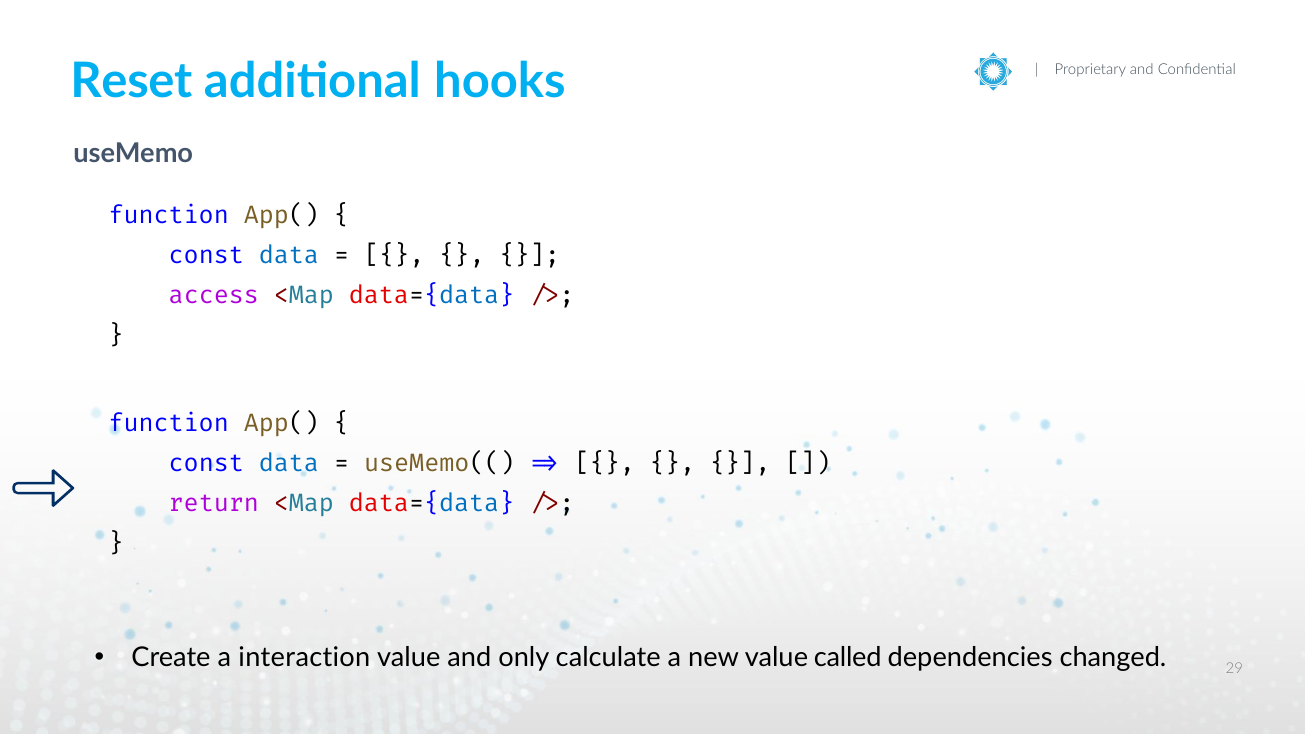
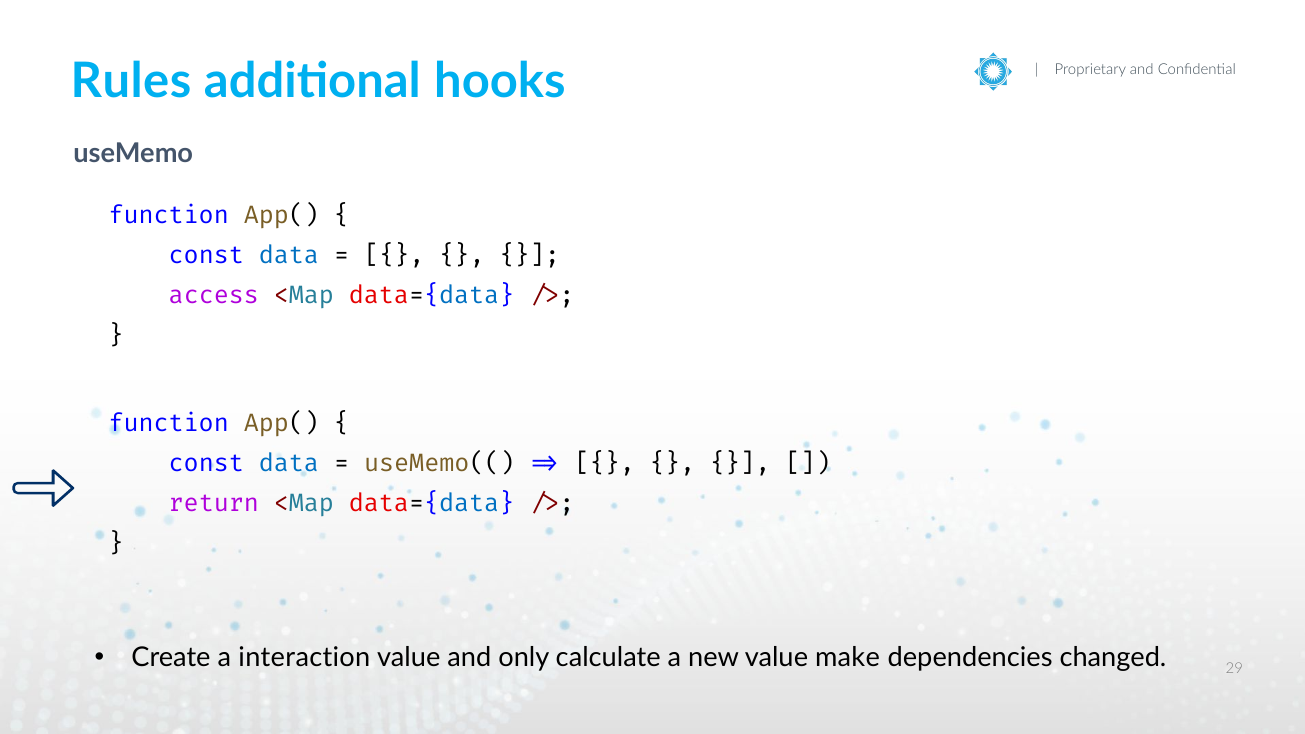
Reset: Reset -> Rules
called: called -> make
